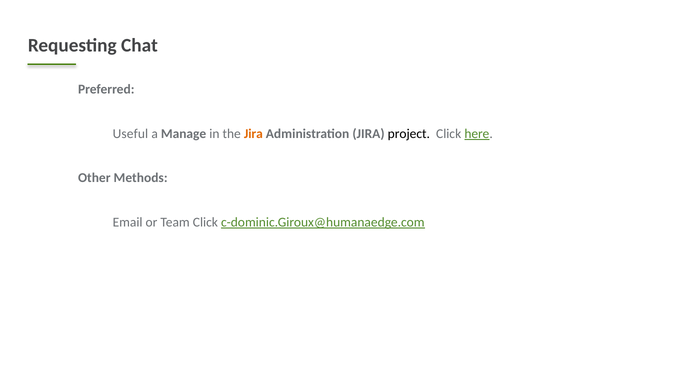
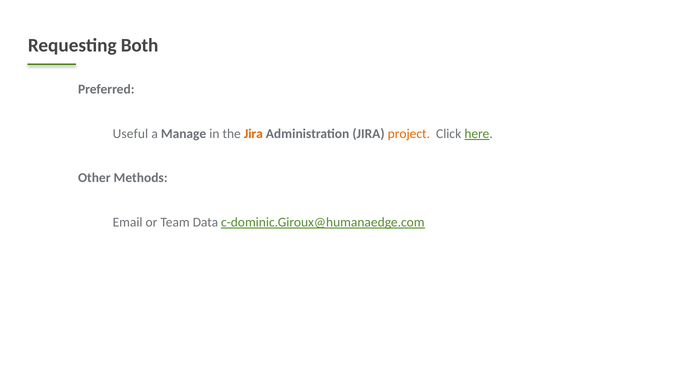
Chat: Chat -> Both
project colour: black -> orange
Team Click: Click -> Data
